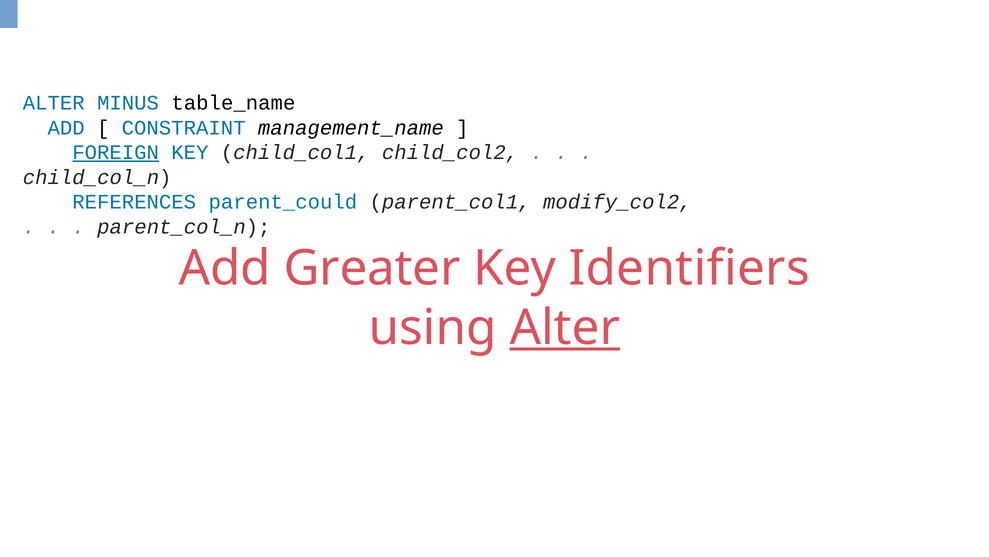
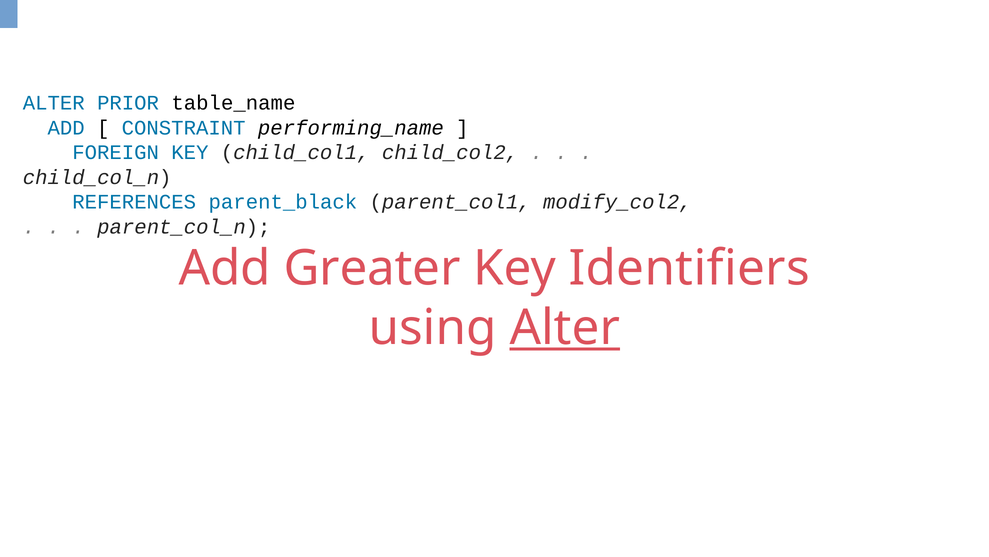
MINUS: MINUS -> PRIOR
management_name: management_name -> performing_name
FOREIGN underline: present -> none
parent_could: parent_could -> parent_black
